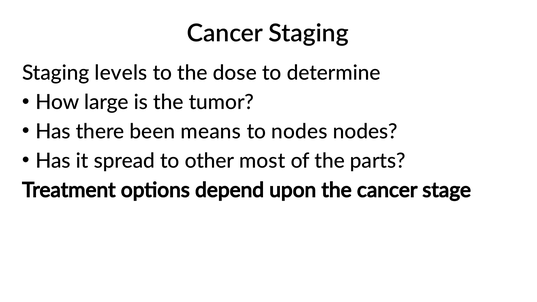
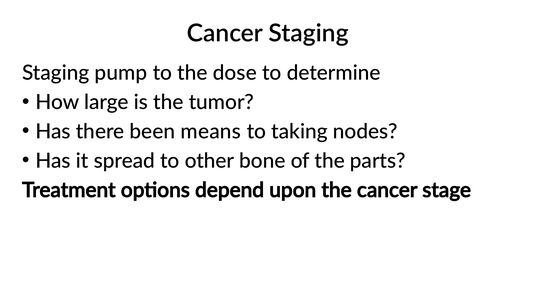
levels: levels -> pump
to nodes: nodes -> taking
most: most -> bone
